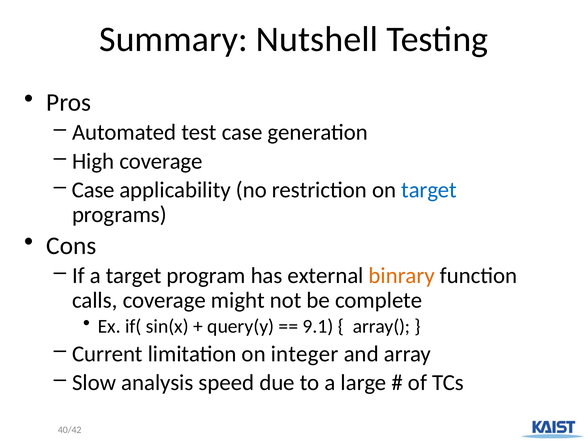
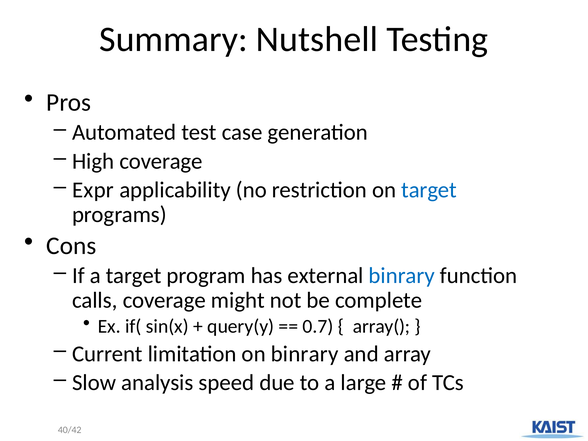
Case at (93, 190): Case -> Expr
binrary at (402, 276) colour: orange -> blue
9.1: 9.1 -> 0.7
on integer: integer -> binrary
